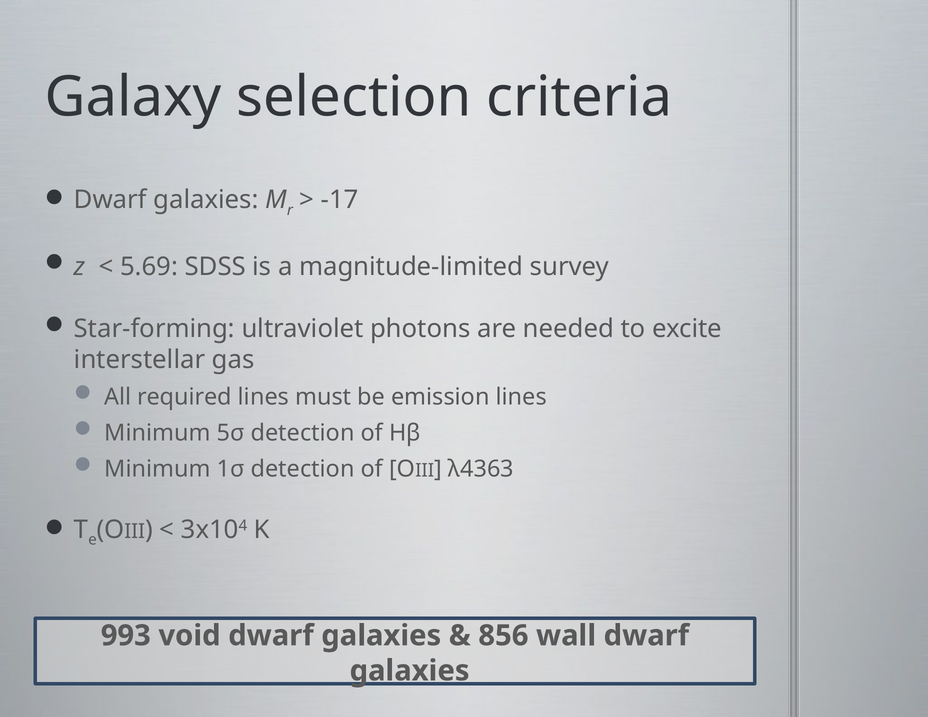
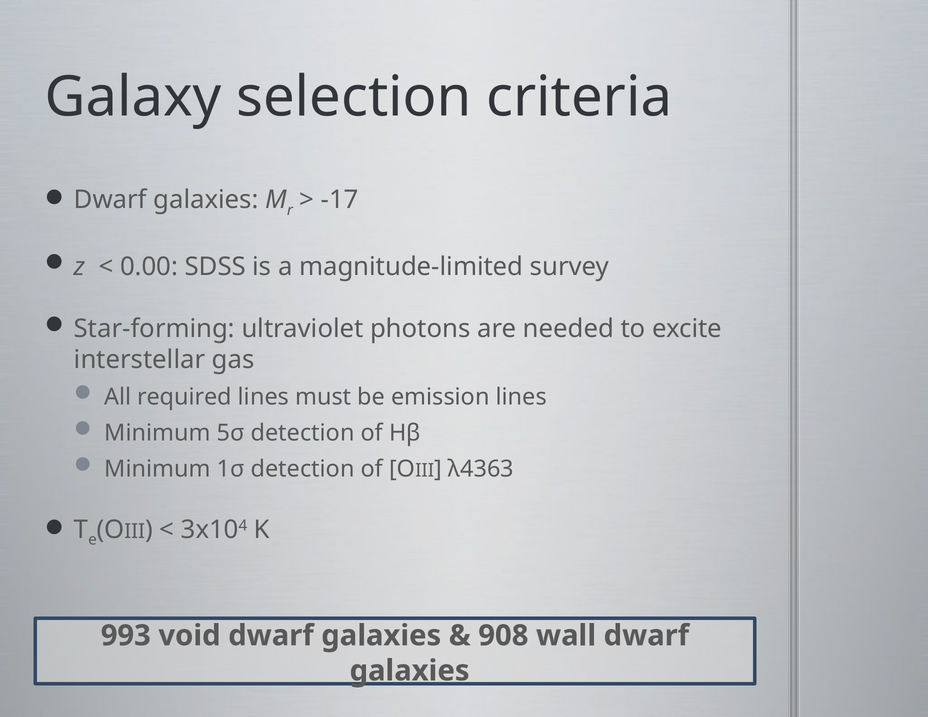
5.69: 5.69 -> 0.00
856: 856 -> 908
